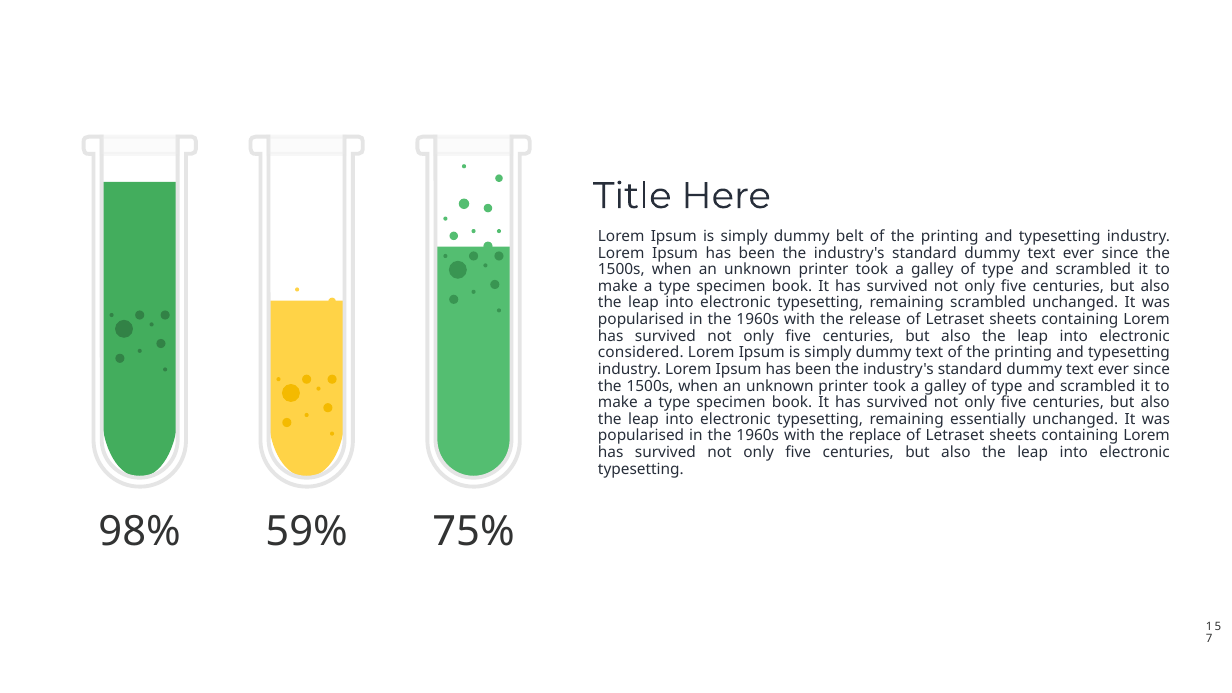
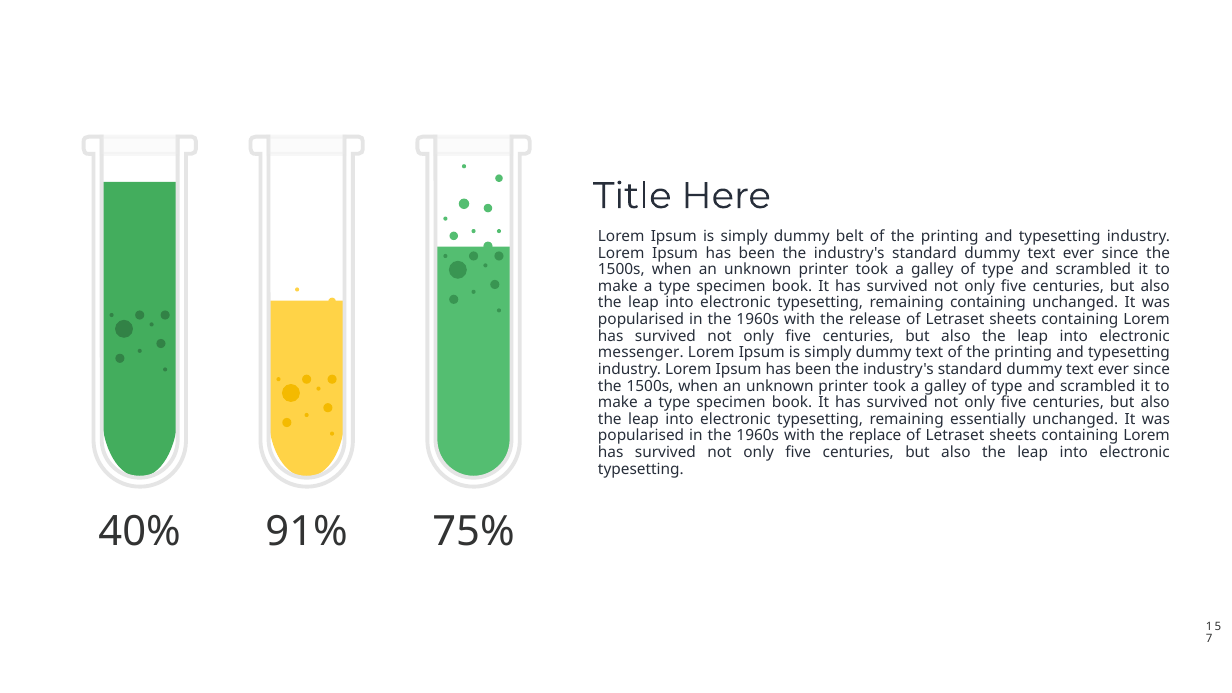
remaining scrambled: scrambled -> containing
considered: considered -> messenger
98%: 98% -> 40%
59%: 59% -> 91%
